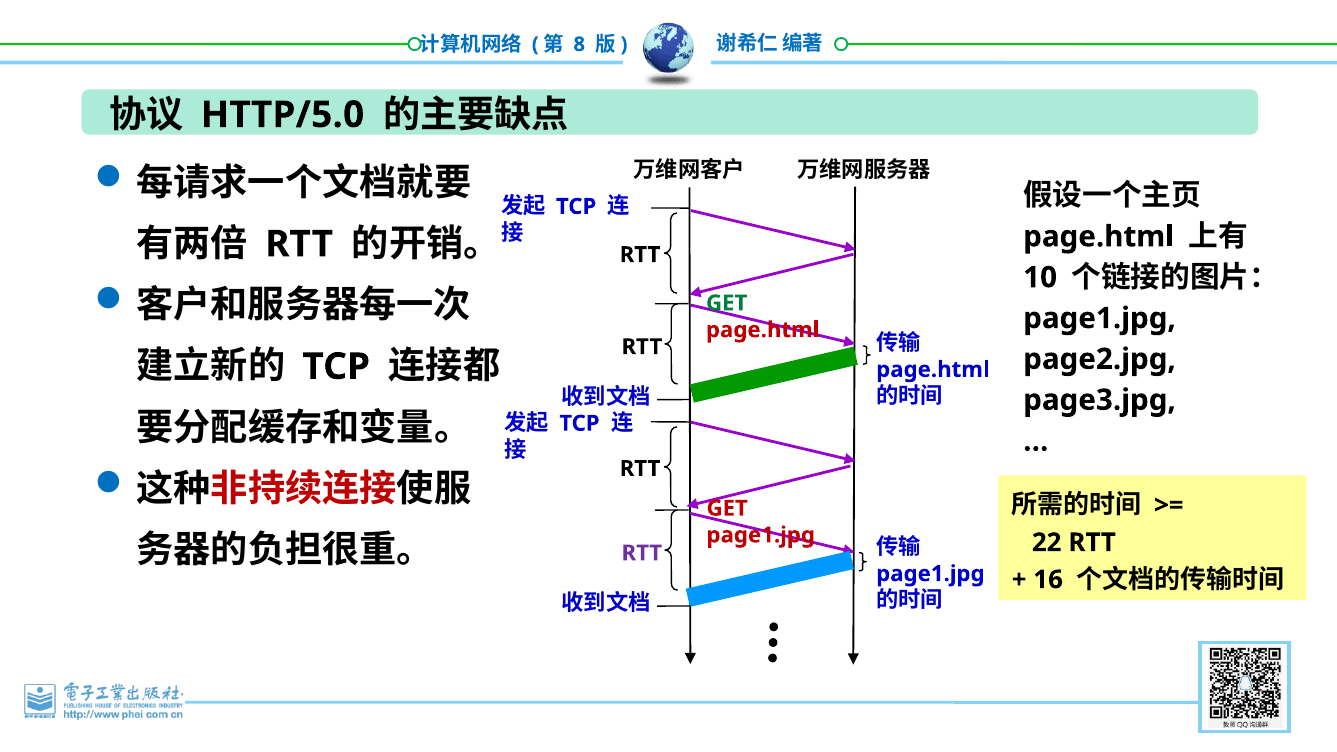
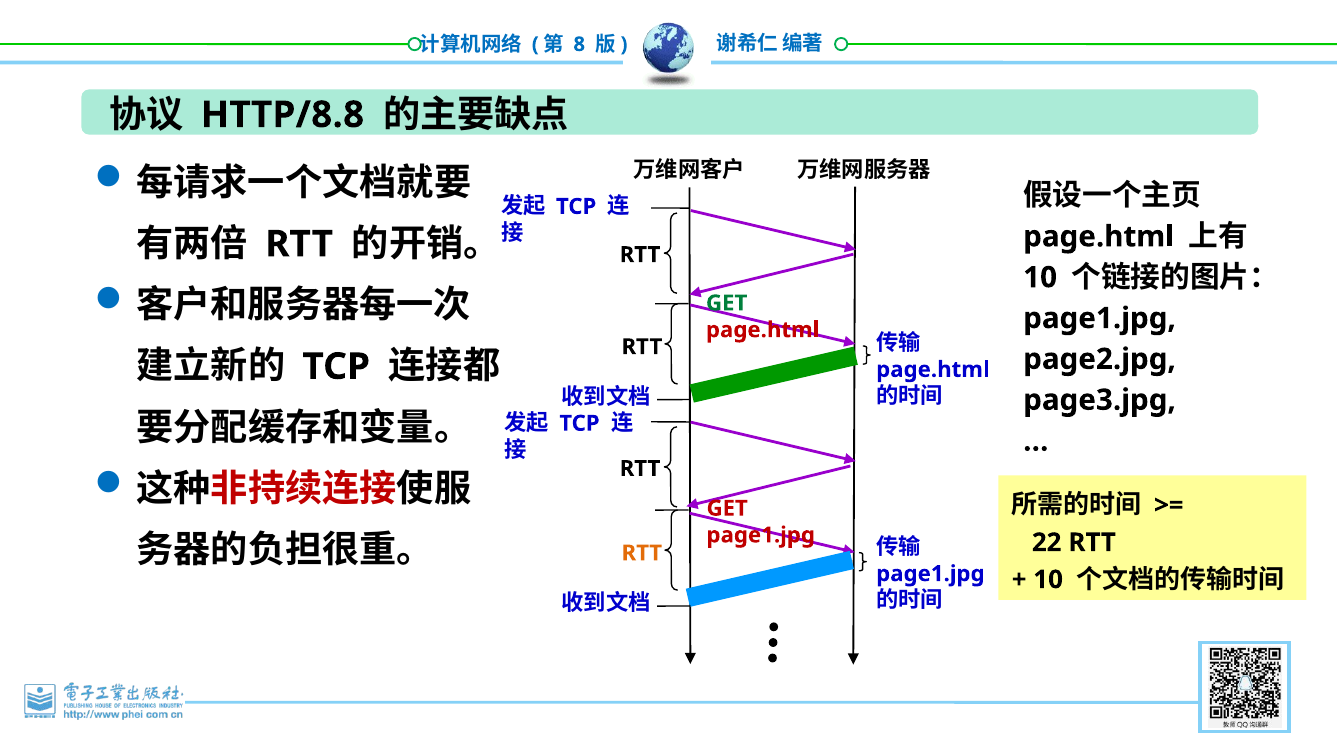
HTTP/5.0: HTTP/5.0 -> HTTP/8.8
RTT at (642, 553) colour: purple -> orange
16 at (1048, 580): 16 -> 10
